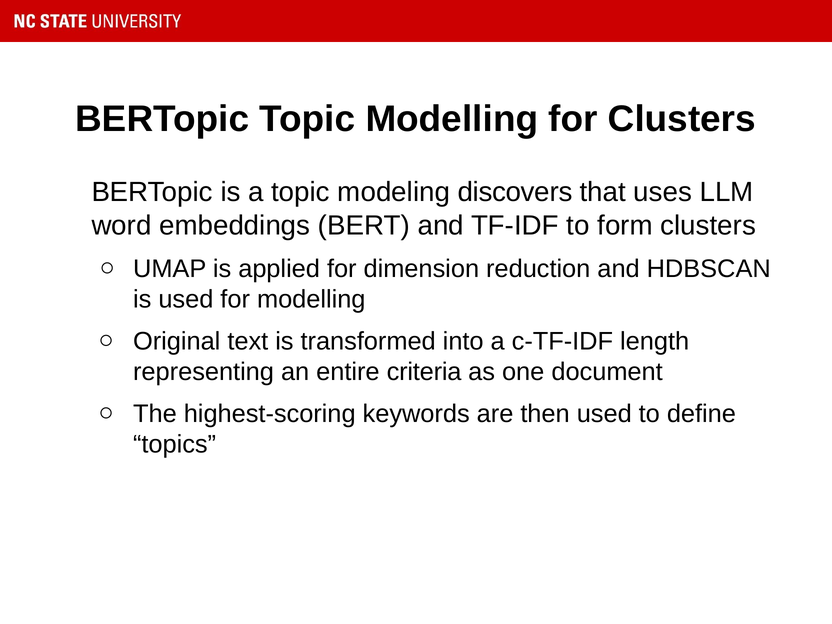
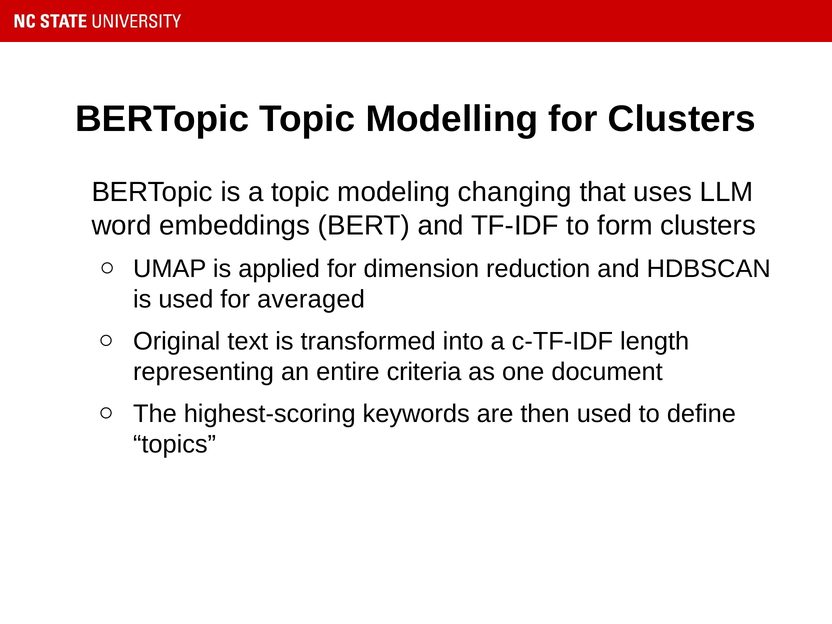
discovers: discovers -> changing
for modelling: modelling -> averaged
